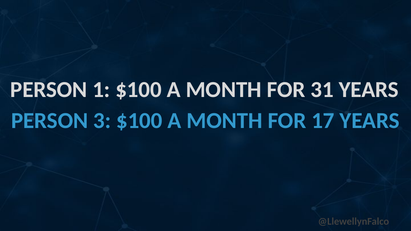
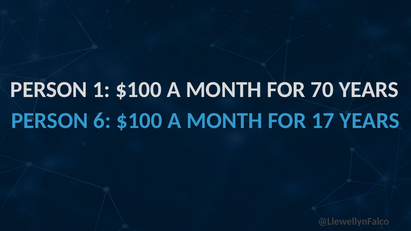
31: 31 -> 70
3: 3 -> 6
